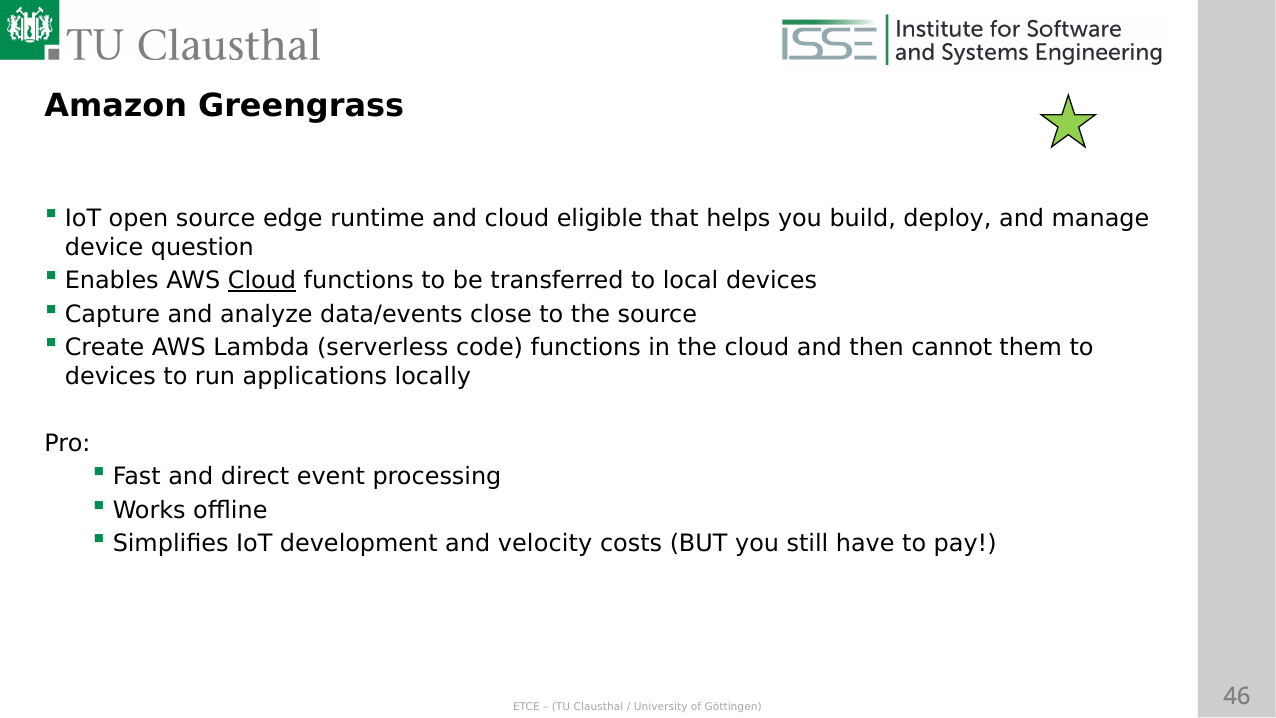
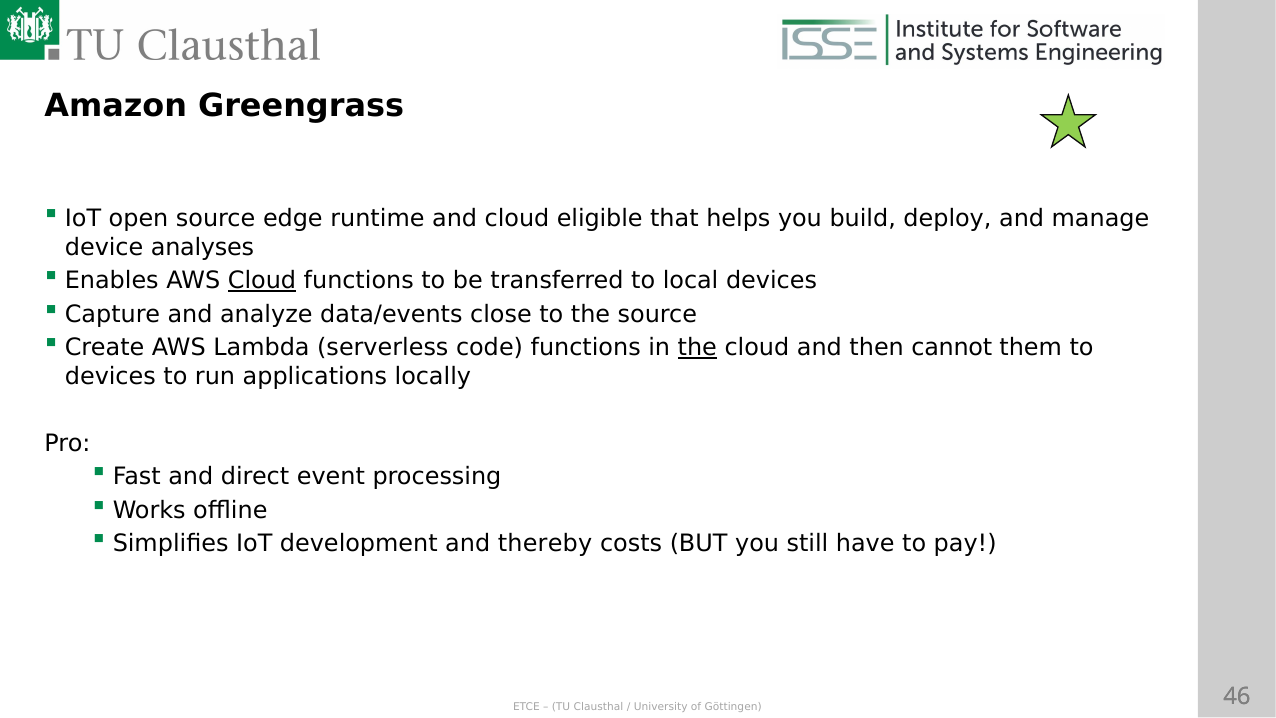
question: question -> analyses
the at (697, 348) underline: none -> present
velocity: velocity -> thereby
